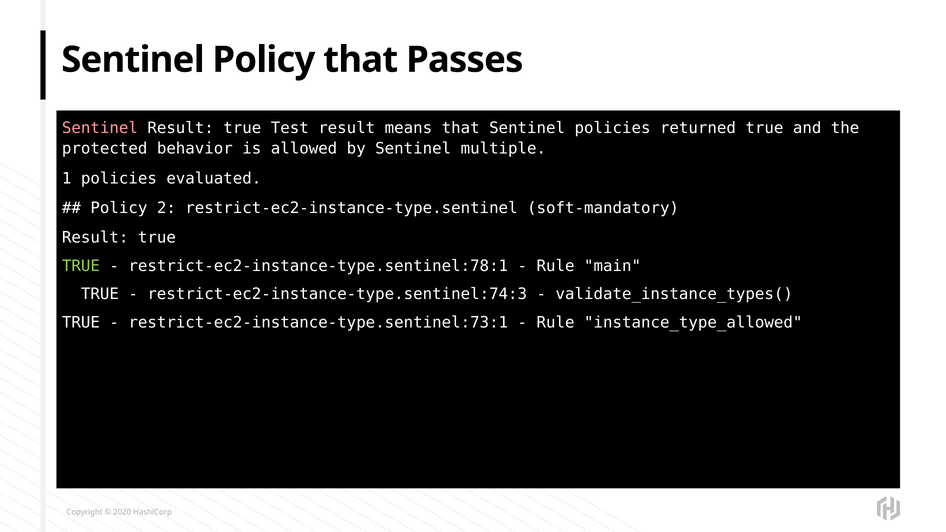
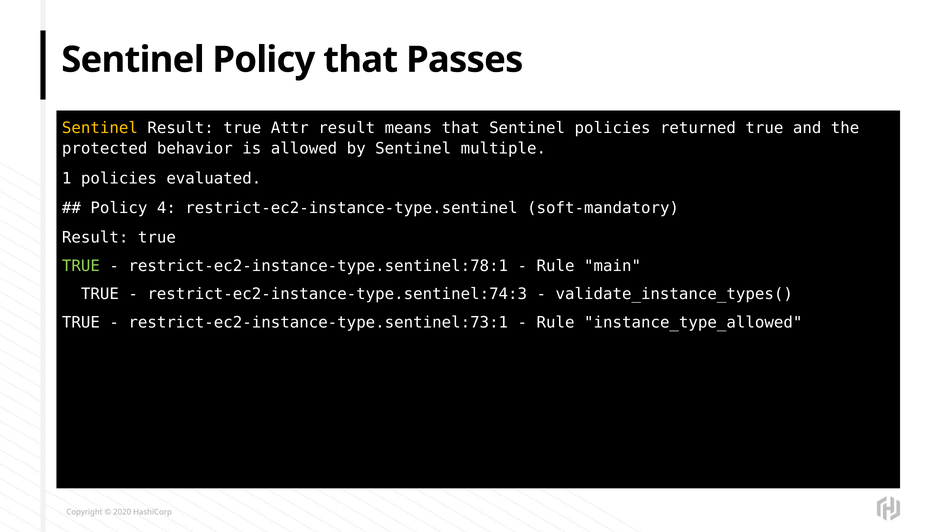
Sentinel at (100, 128) colour: pink -> yellow
Test: Test -> Attr
2: 2 -> 4
